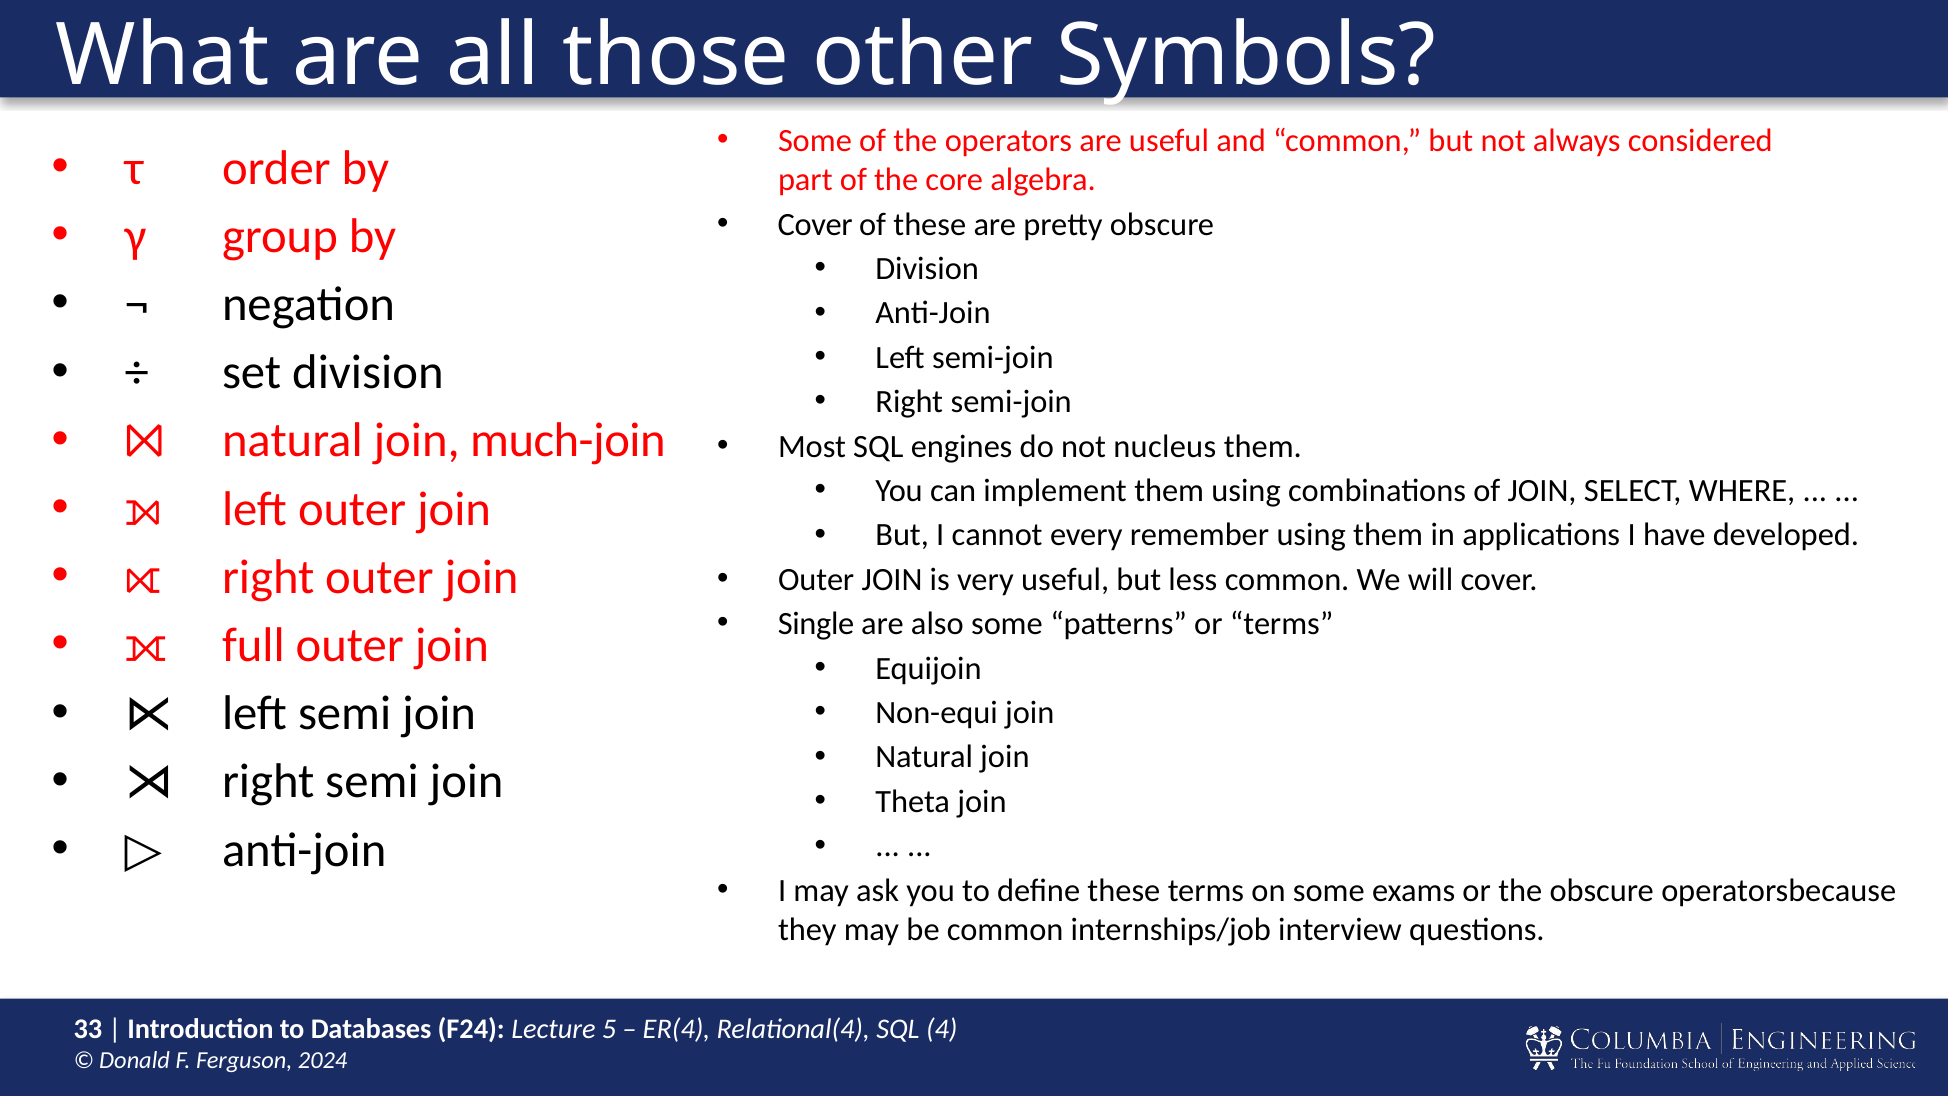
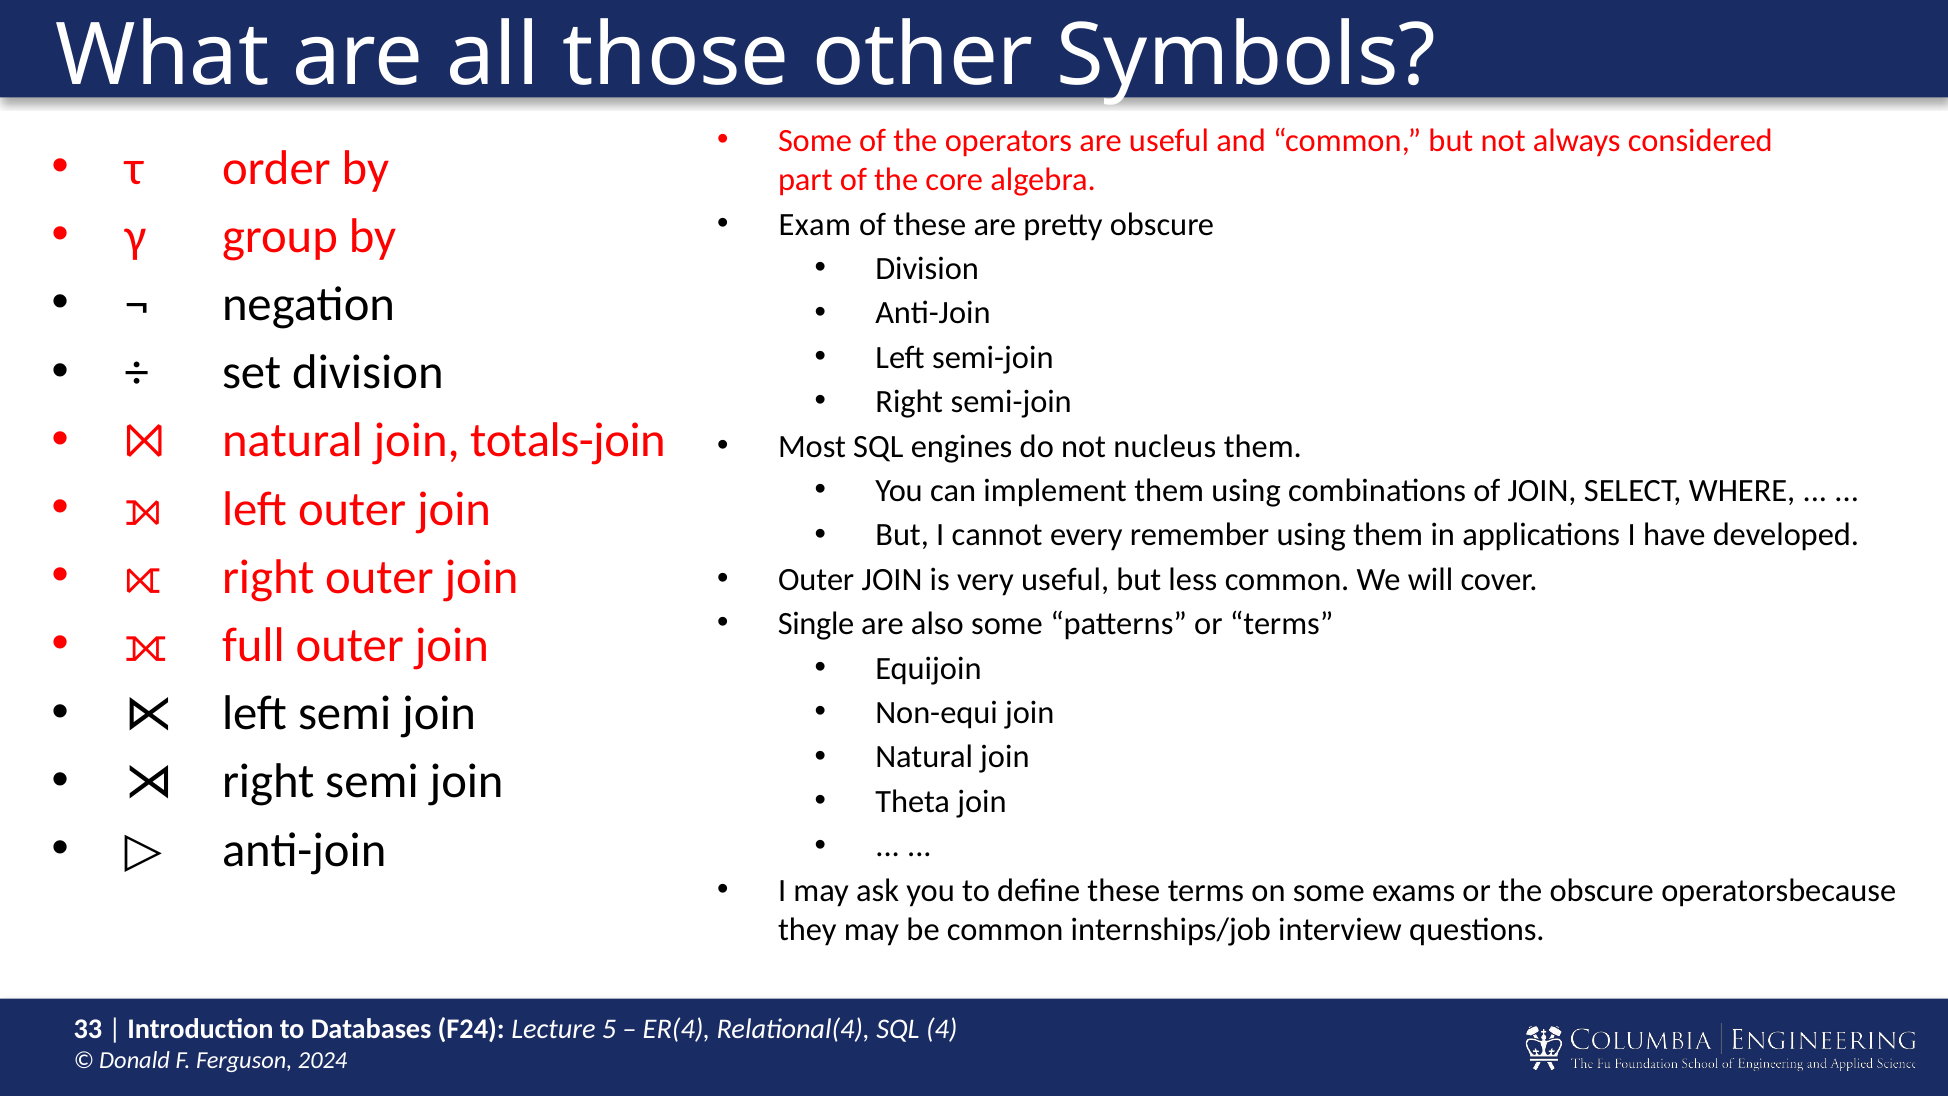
Cover at (815, 224): Cover -> Exam
much-join: much-join -> totals-join
